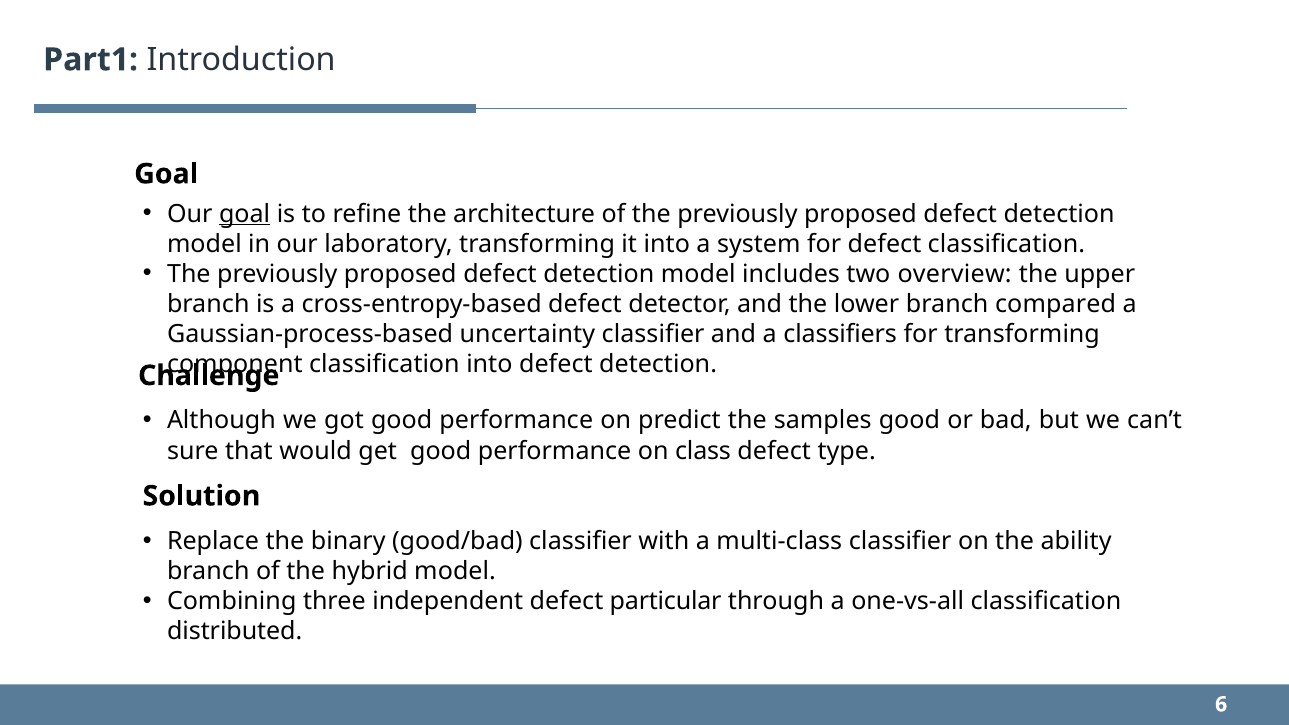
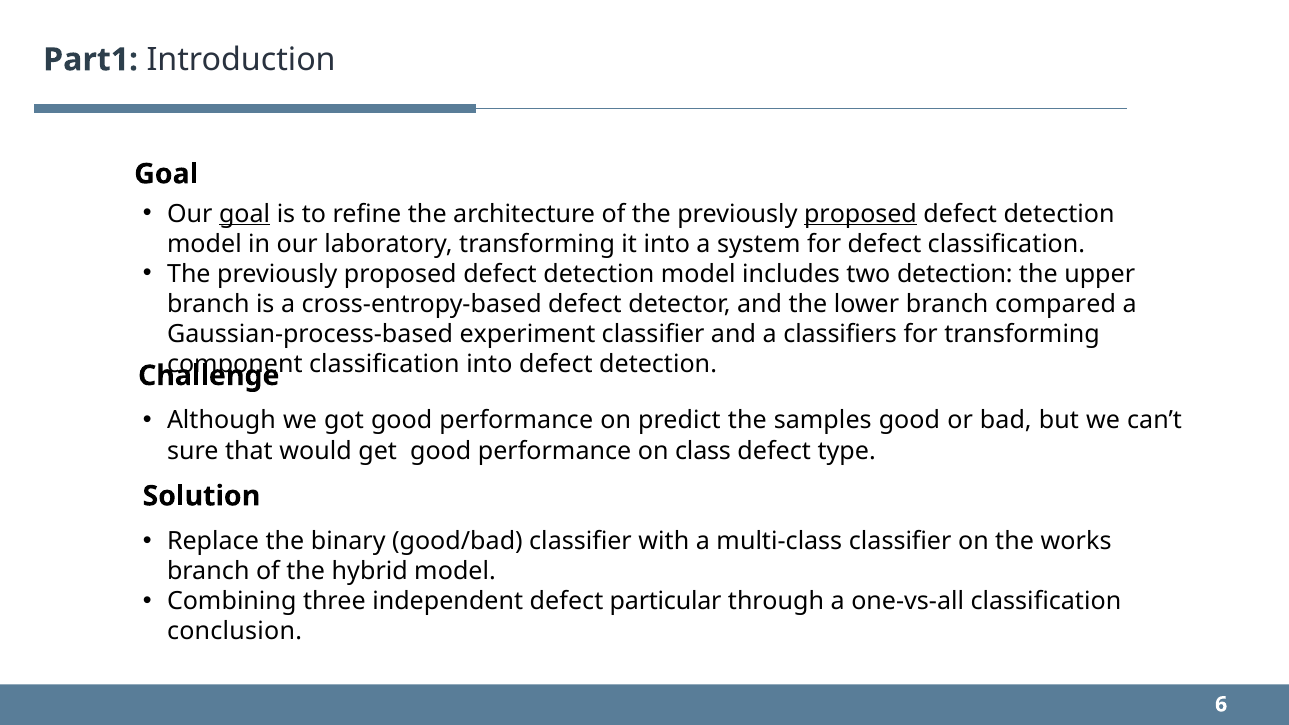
proposed at (860, 214) underline: none -> present
two overview: overview -> detection
uncertainty: uncertainty -> experiment
ability: ability -> works
distributed: distributed -> conclusion
